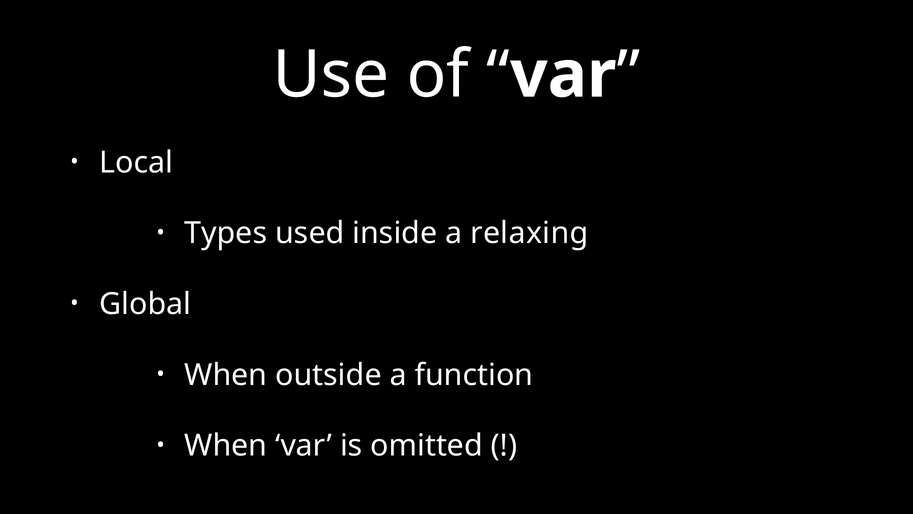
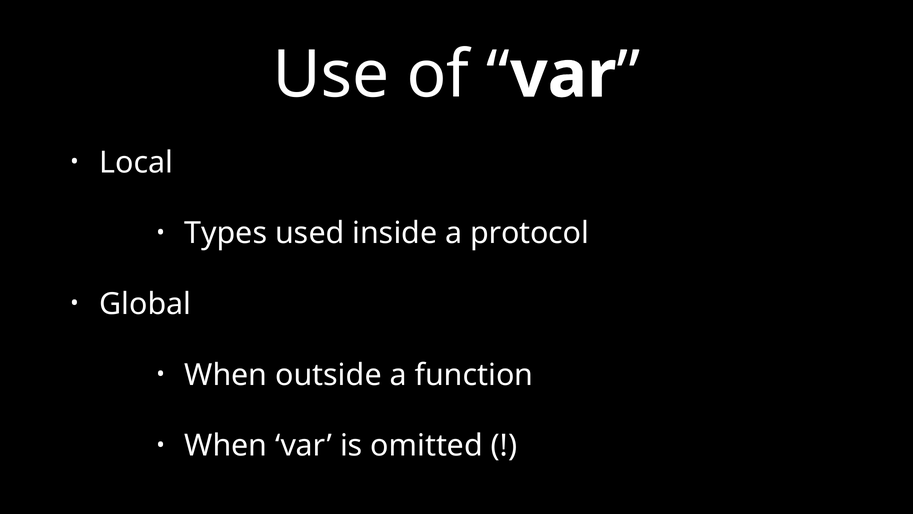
relaxing: relaxing -> protocol
